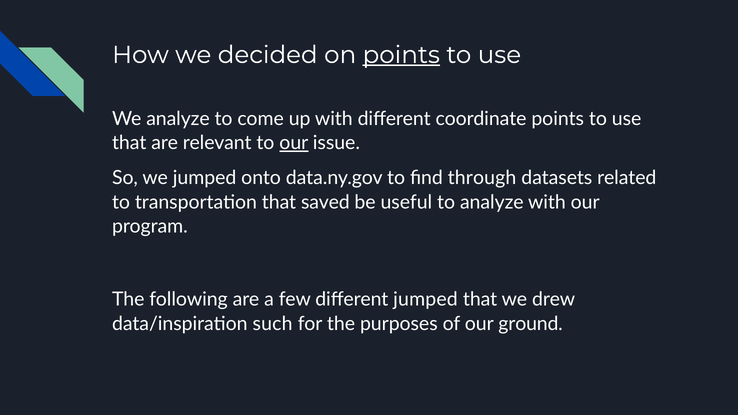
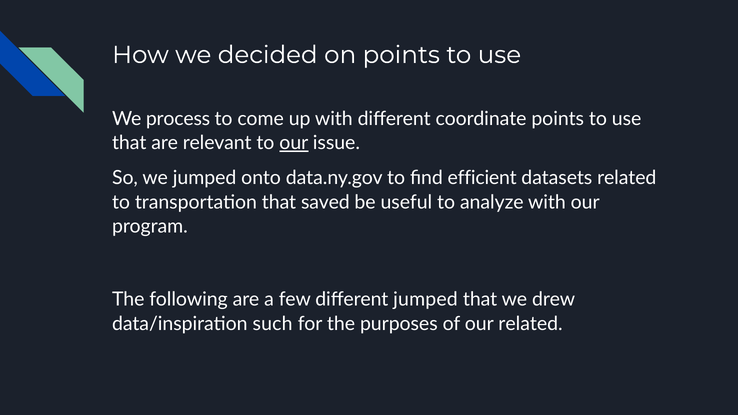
points at (401, 55) underline: present -> none
We analyze: analyze -> process
through: through -> efficient
our ground: ground -> related
